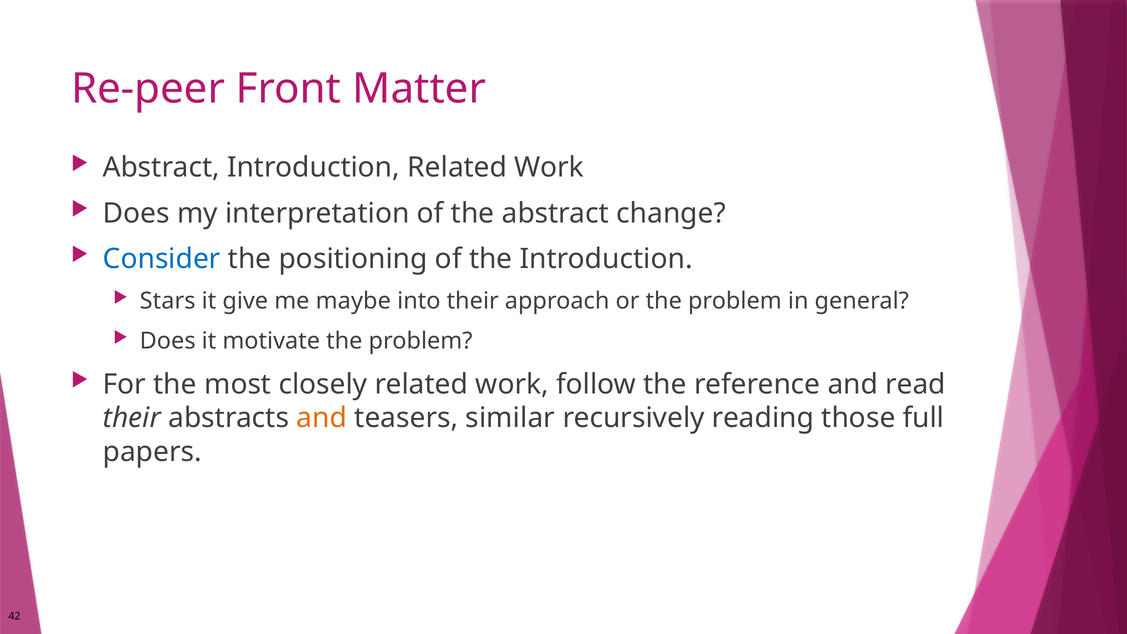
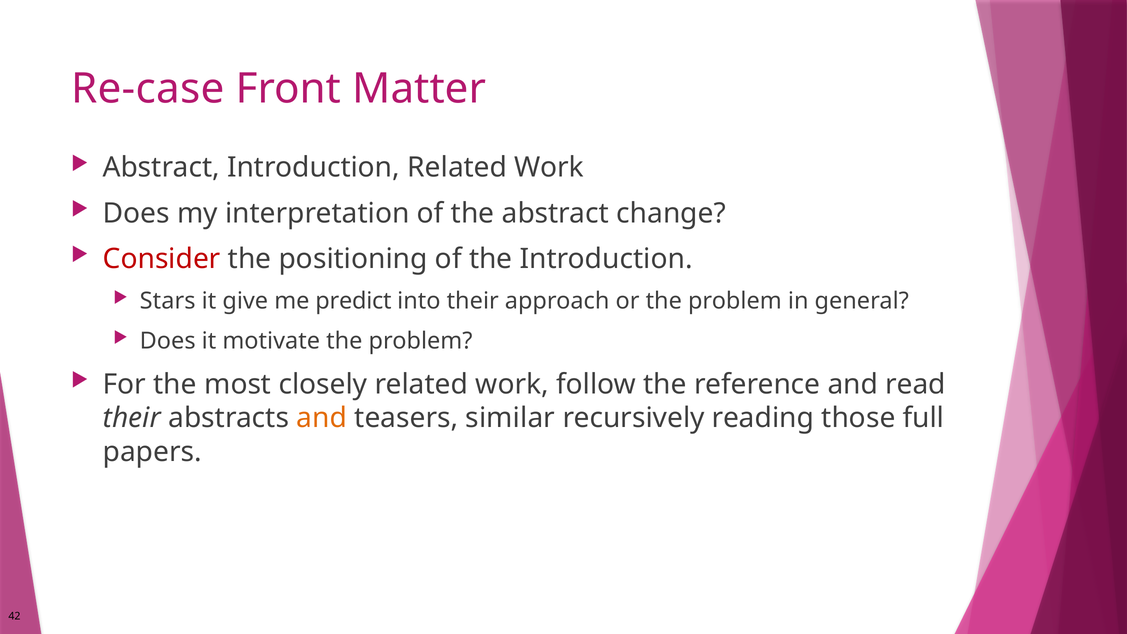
Re-peer: Re-peer -> Re-case
Consider colour: blue -> red
maybe: maybe -> predict
